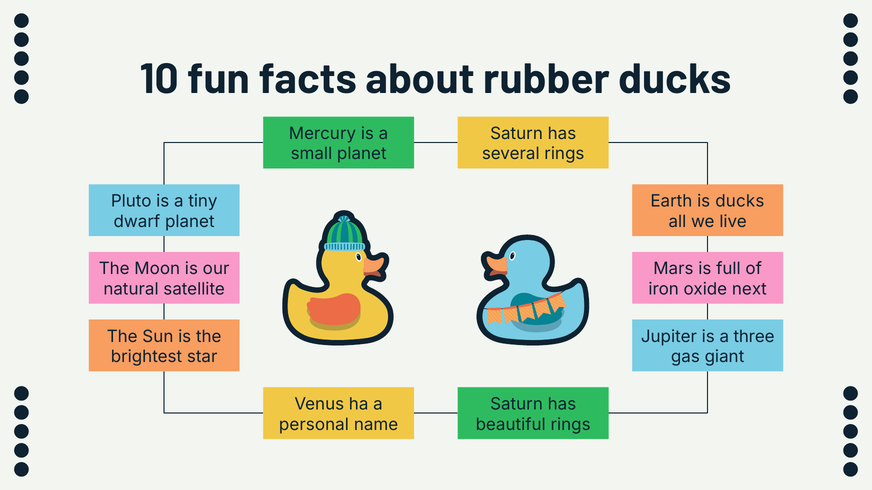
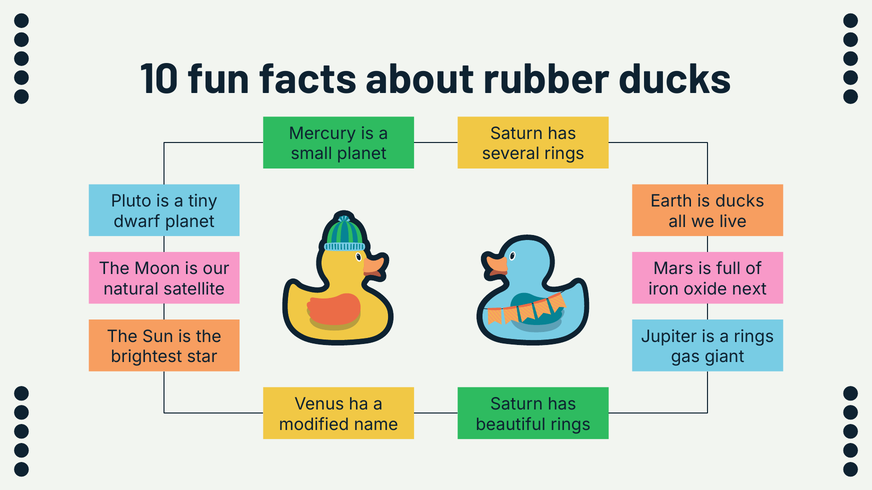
a three: three -> rings
personal: personal -> modified
